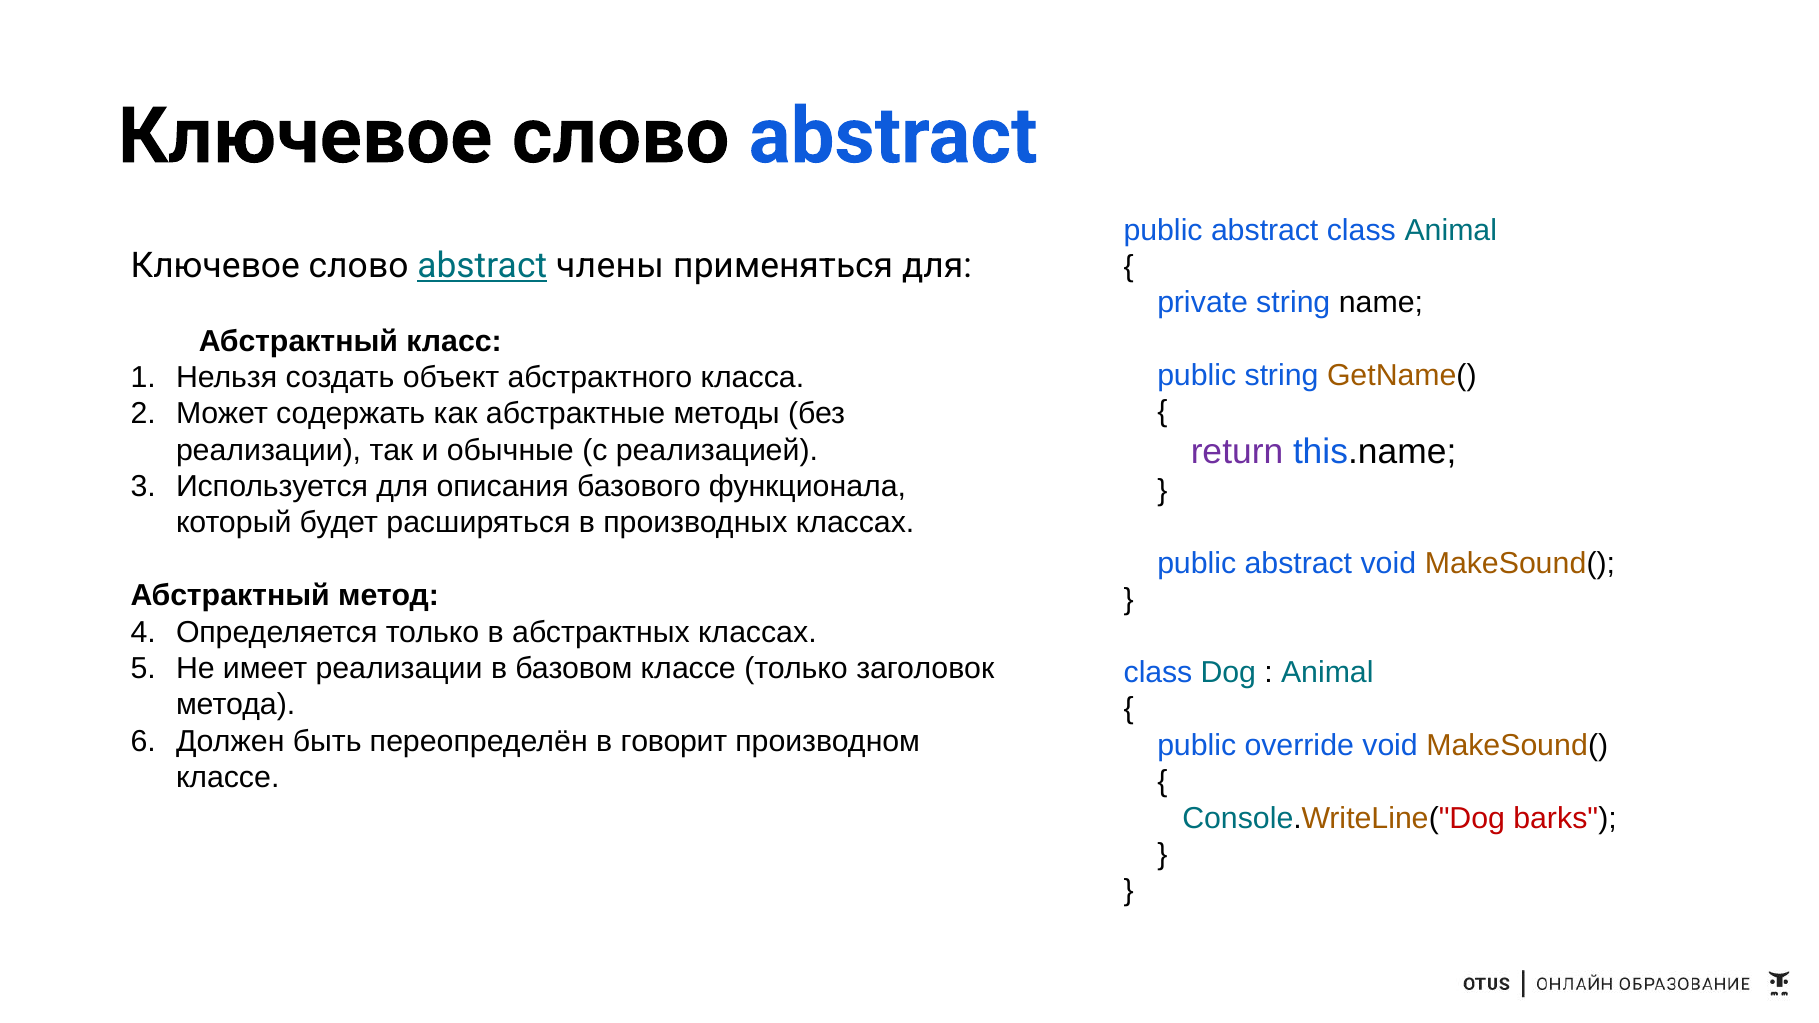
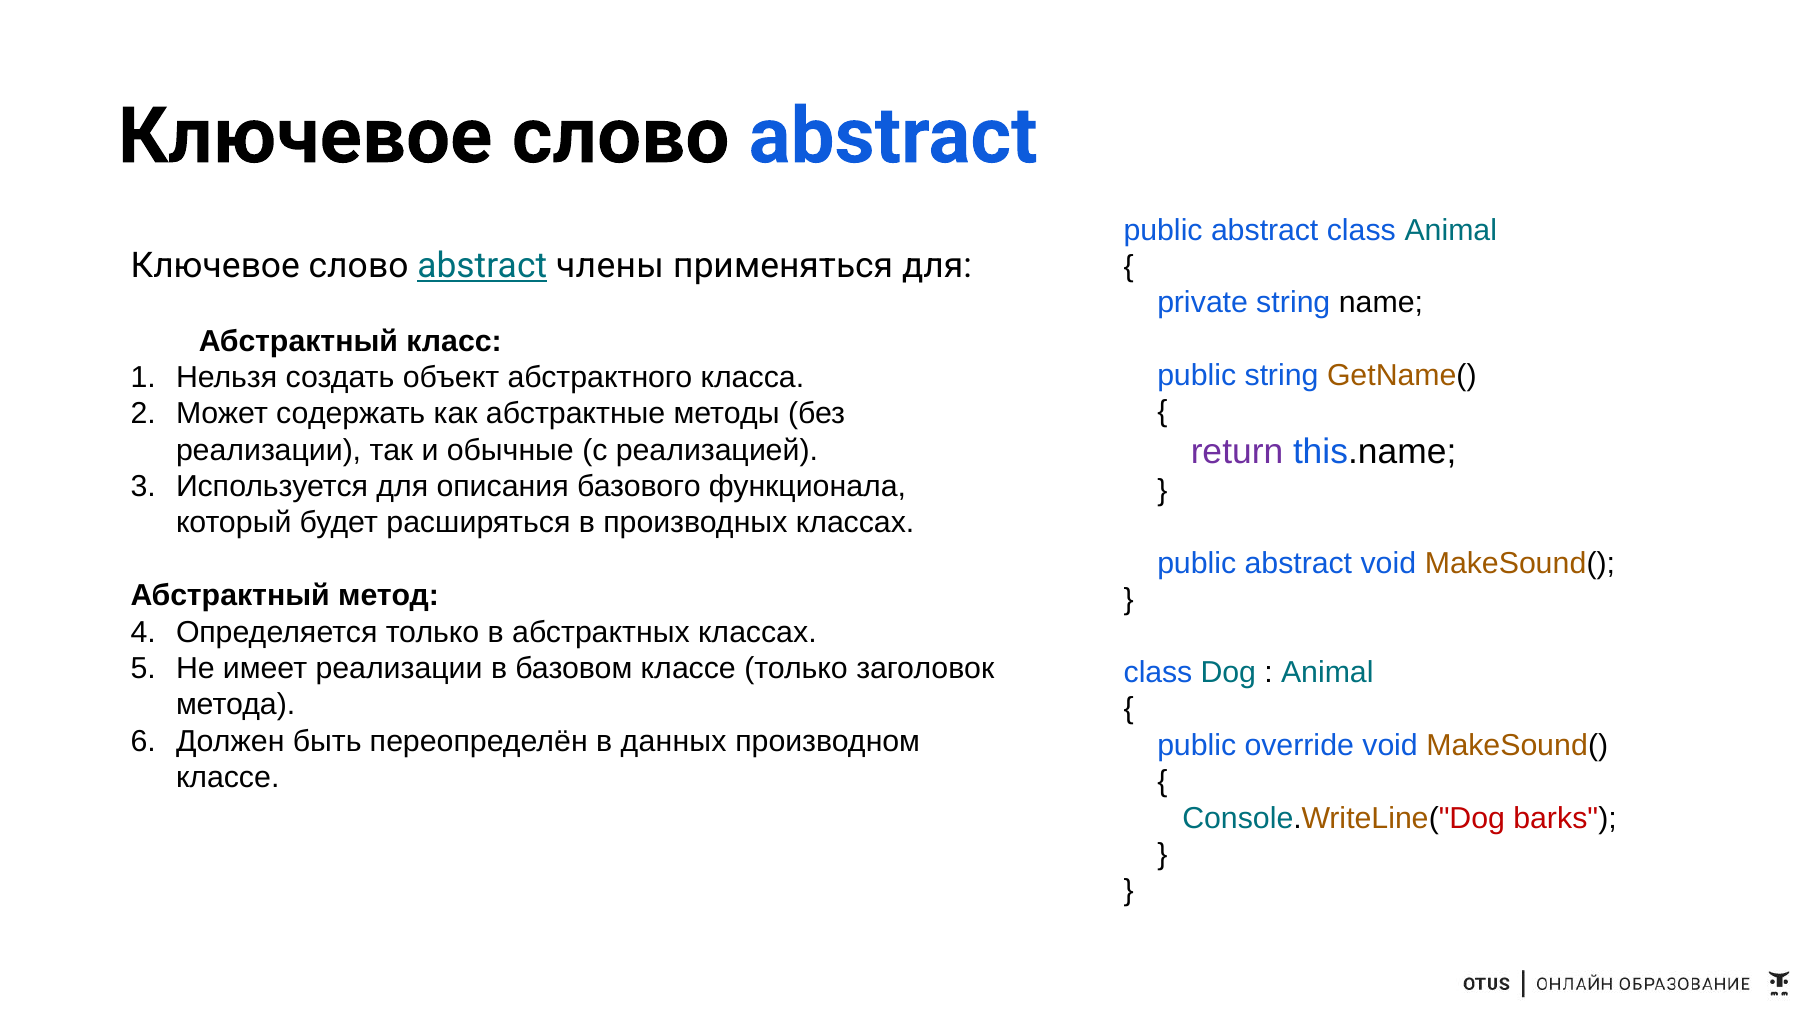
говорит: говорит -> данных
